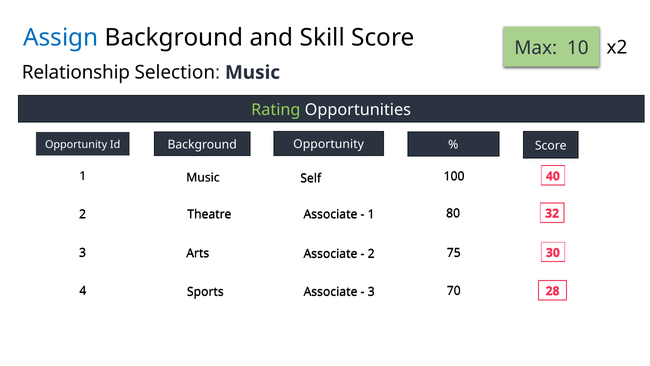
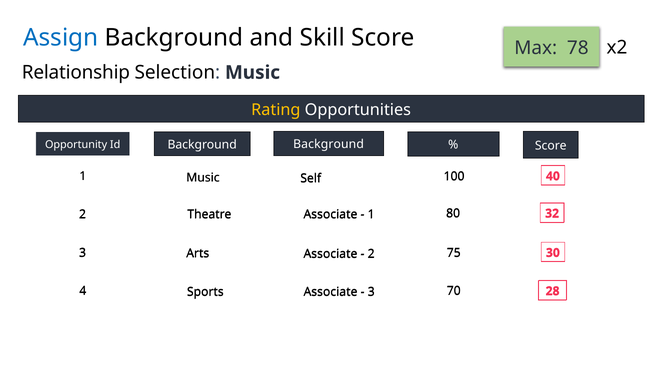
10: 10 -> 78
Rating colour: light green -> yellow
Opportunity at (329, 144): Opportunity -> Background
